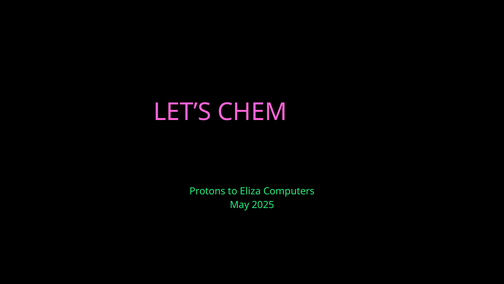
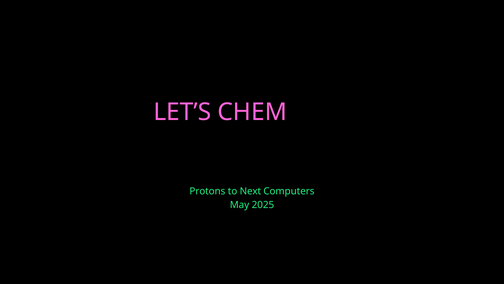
Eliza: Eliza -> Next
